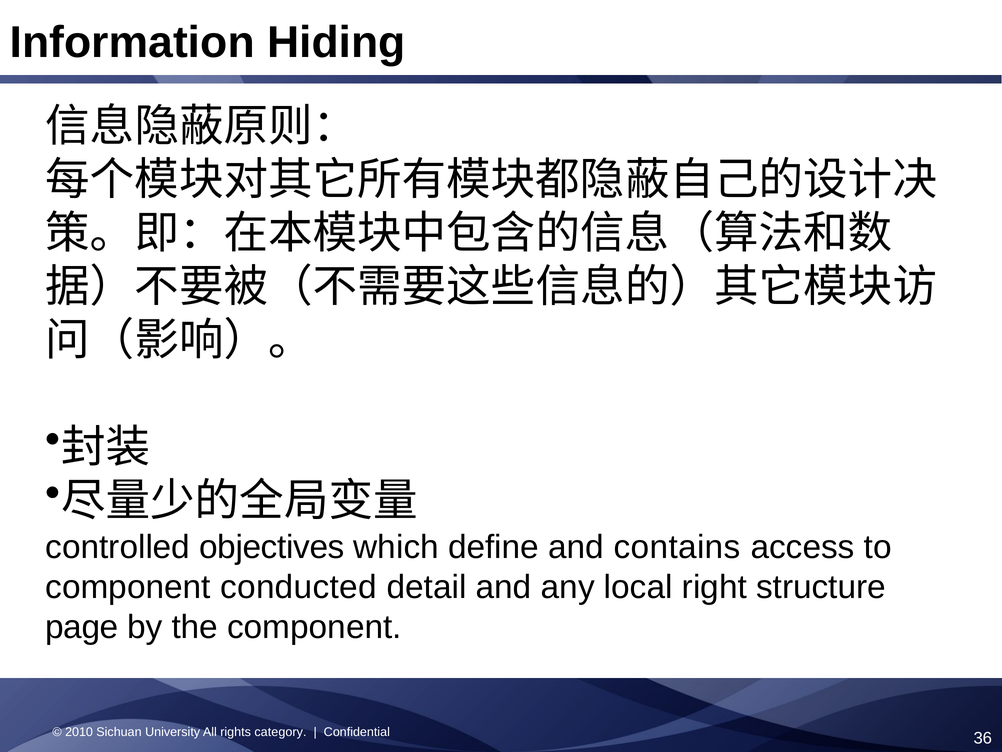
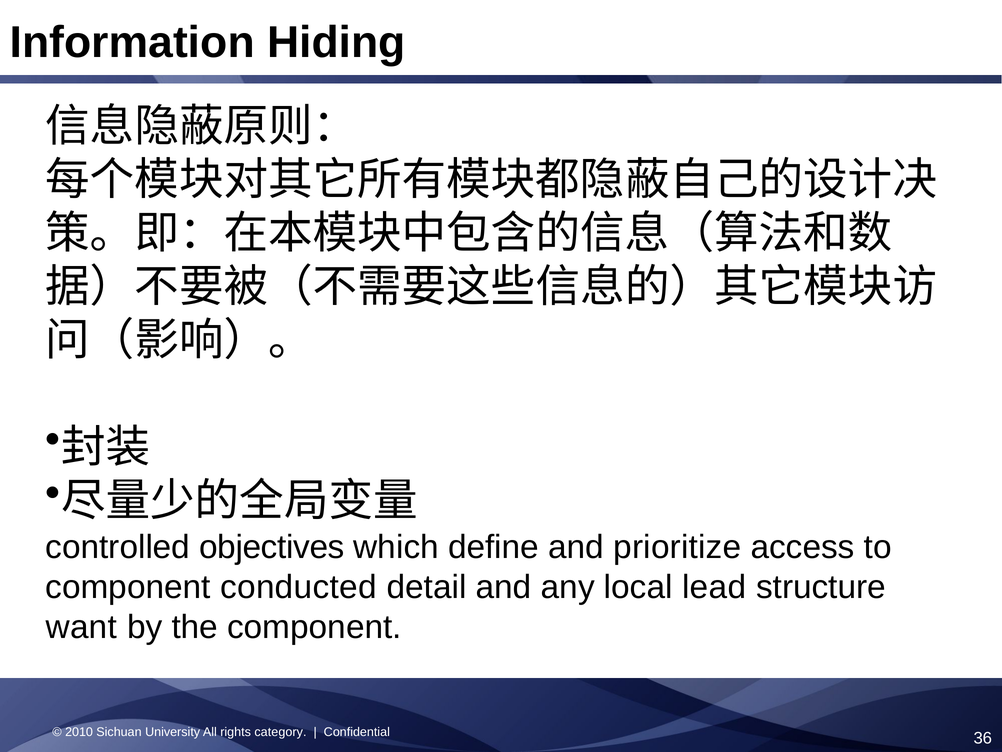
contains: contains -> prioritize
right: right -> lead
page: page -> want
